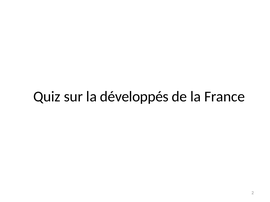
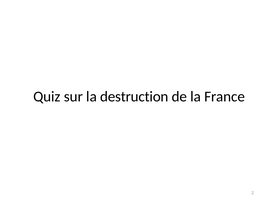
développés: développés -> destruction
